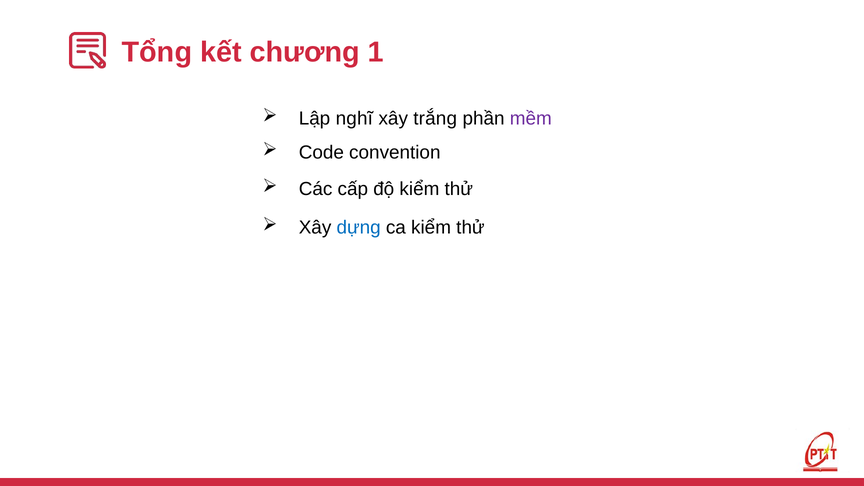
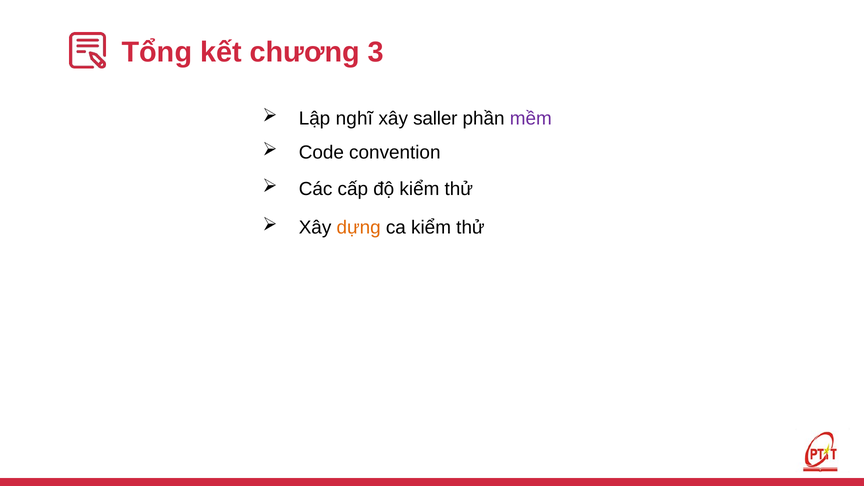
1: 1 -> 3
trắng: trắng -> saller
dựng colour: blue -> orange
